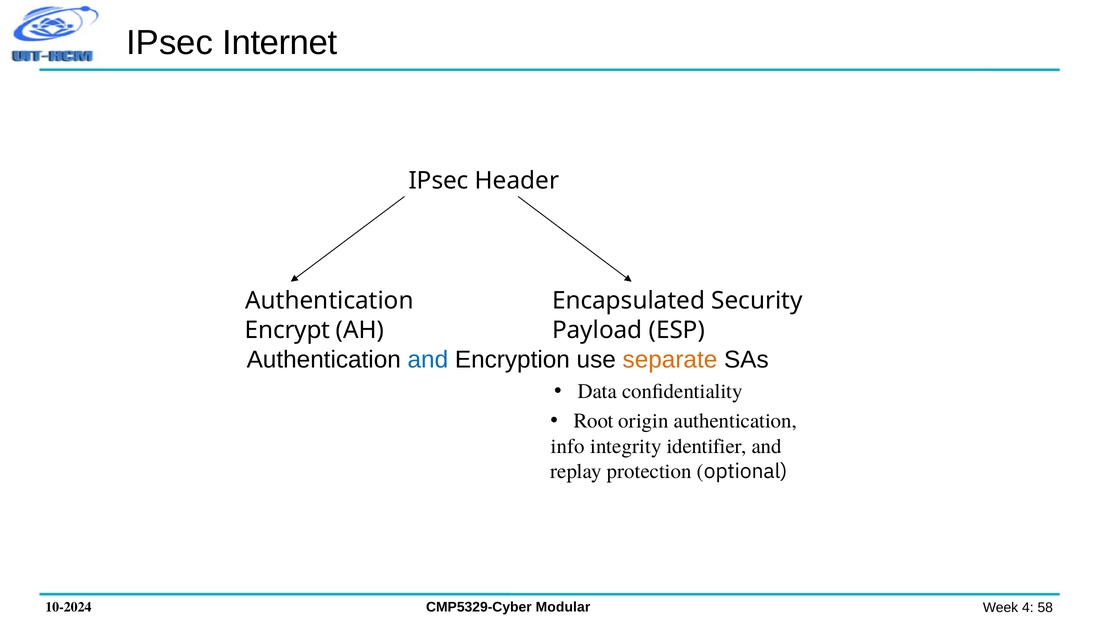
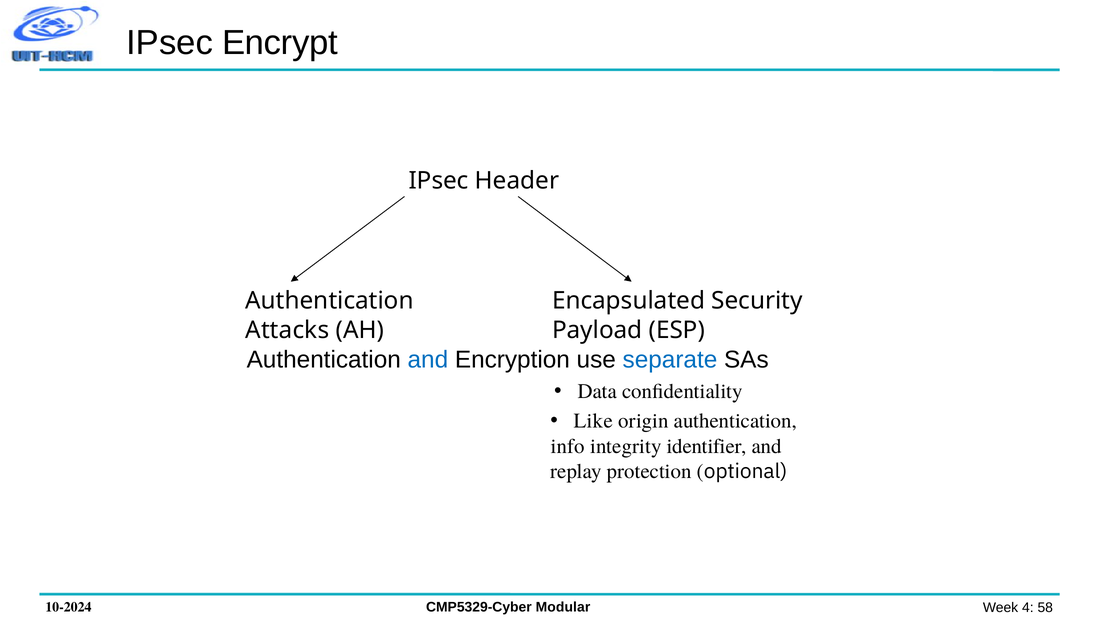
Internet: Internet -> Encrypt
Encrypt: Encrypt -> Attacks
separate colour: orange -> blue
Root: Root -> Like
